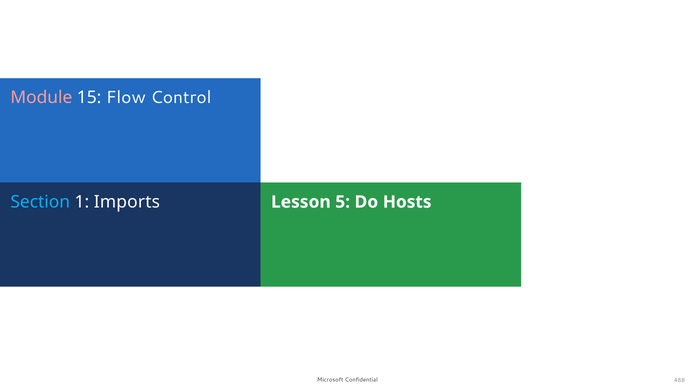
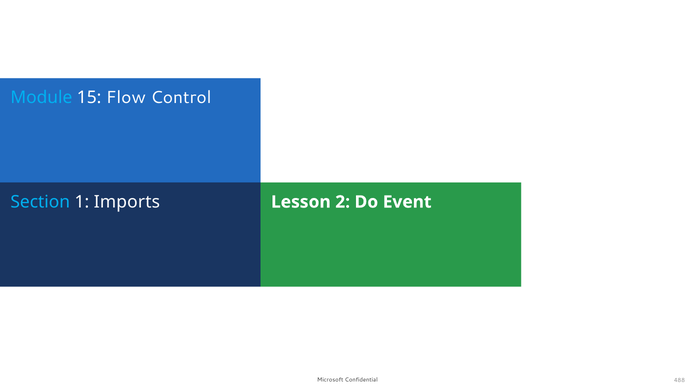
Module colour: pink -> light blue
5: 5 -> 2
Hosts: Hosts -> Event
